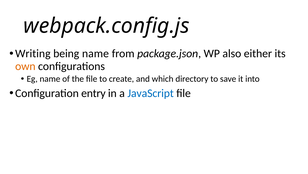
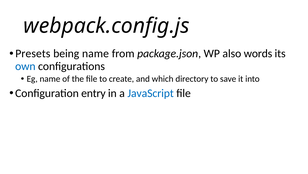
Writing: Writing -> Presets
either: either -> words
own colour: orange -> blue
